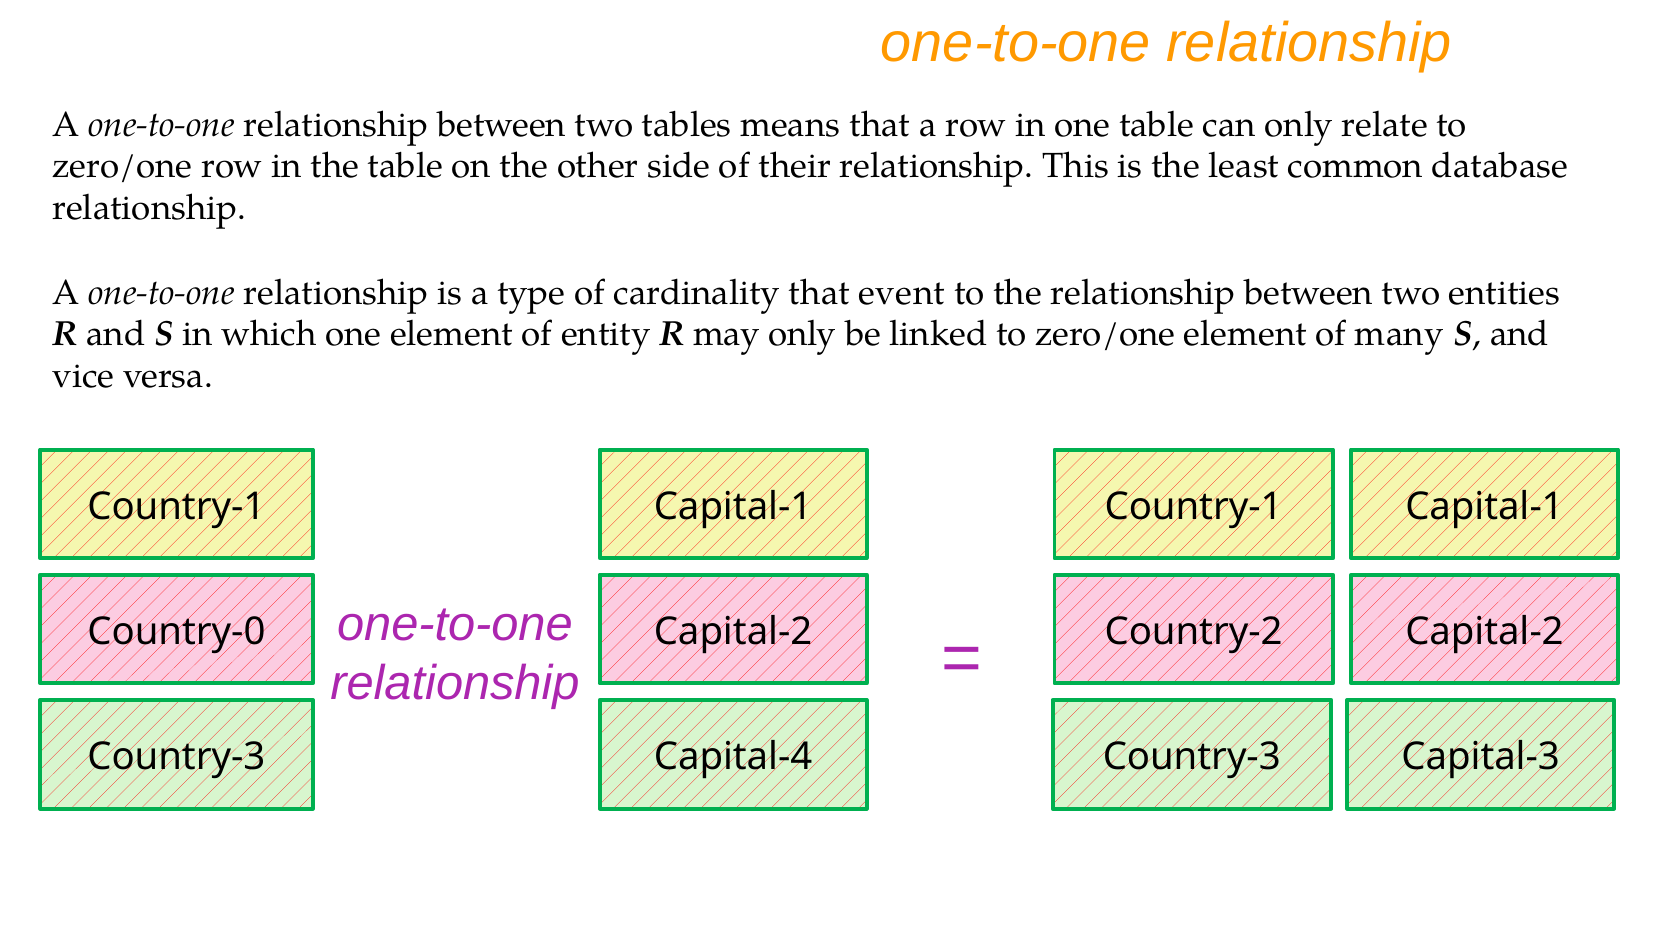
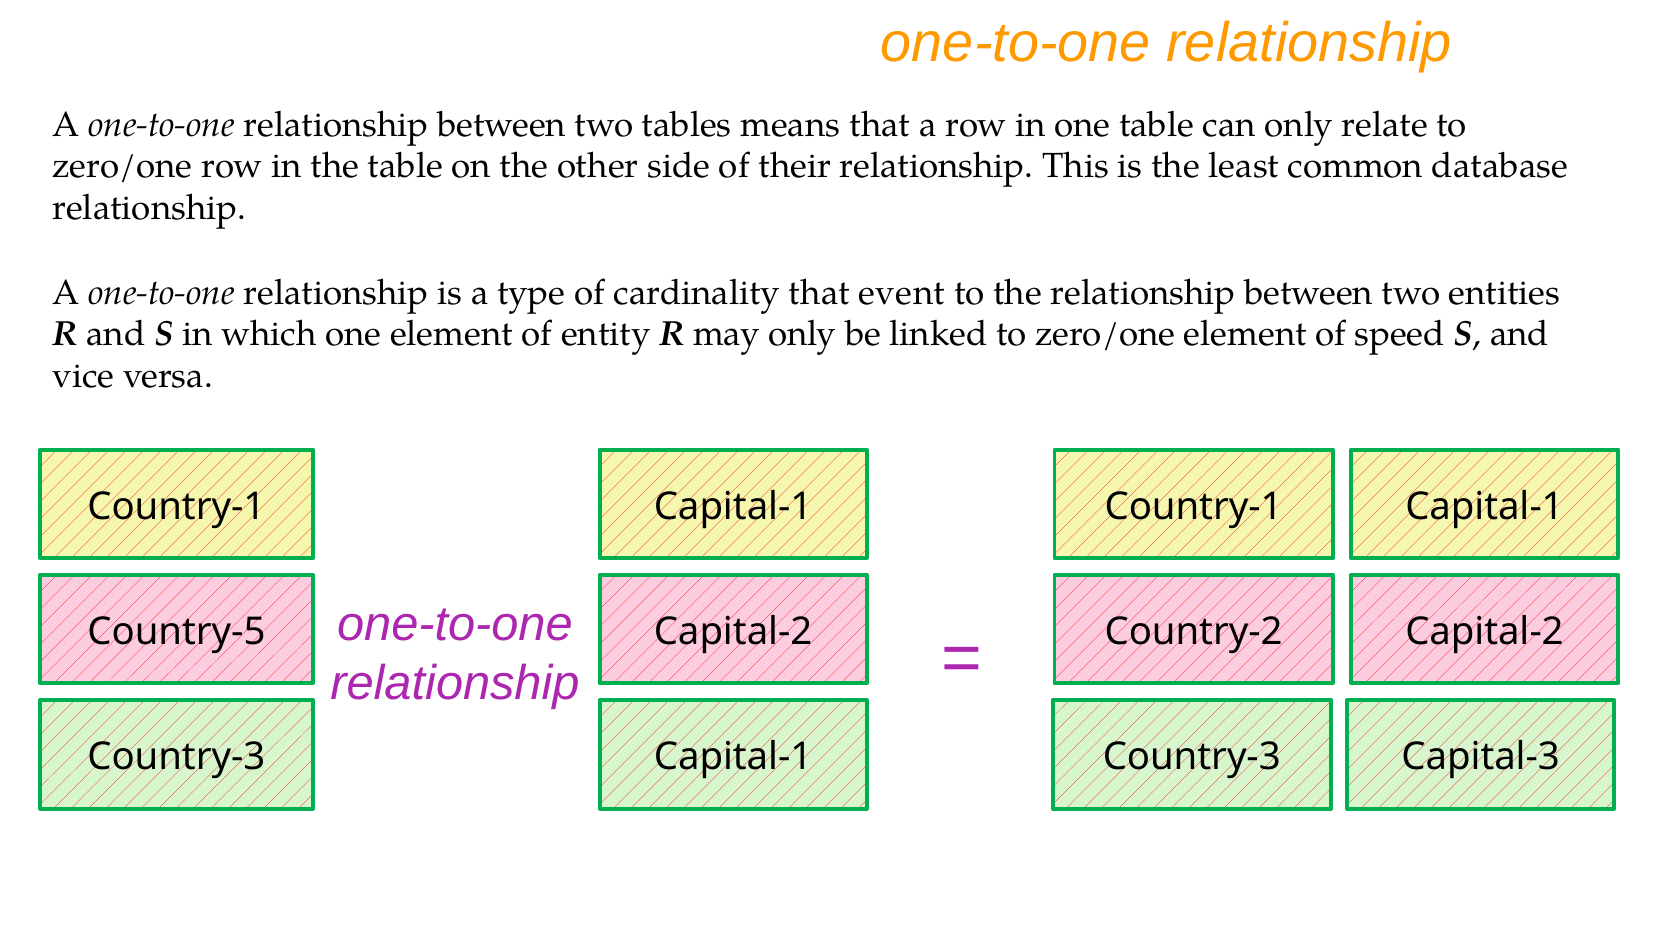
many: many -> speed
Country-0: Country-0 -> Country-5
Country-3 Capital-4: Capital-4 -> Capital-1
